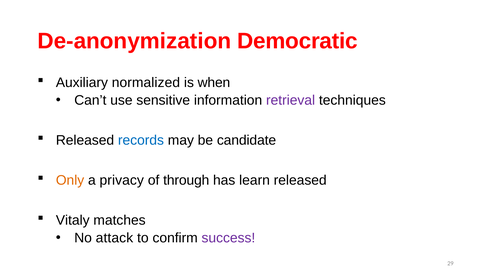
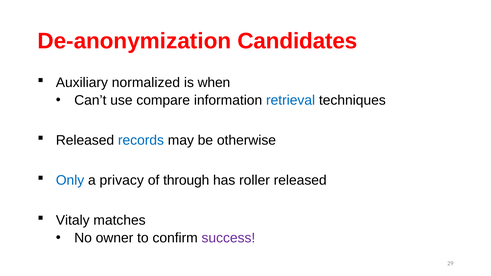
Democratic: Democratic -> Candidates
sensitive: sensitive -> compare
retrieval colour: purple -> blue
candidate: candidate -> otherwise
Only colour: orange -> blue
learn: learn -> roller
attack: attack -> owner
